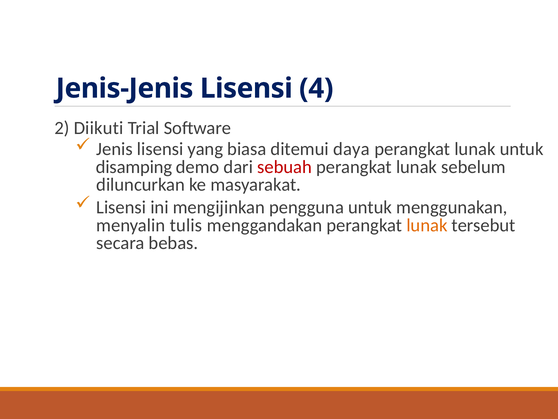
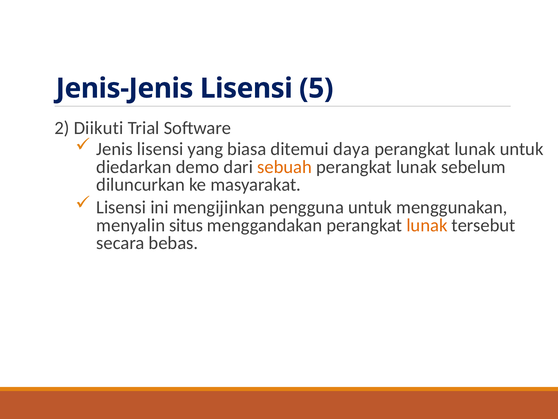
4: 4 -> 5
disamping: disamping -> diedarkan
sebuah colour: red -> orange
tulis: tulis -> situs
